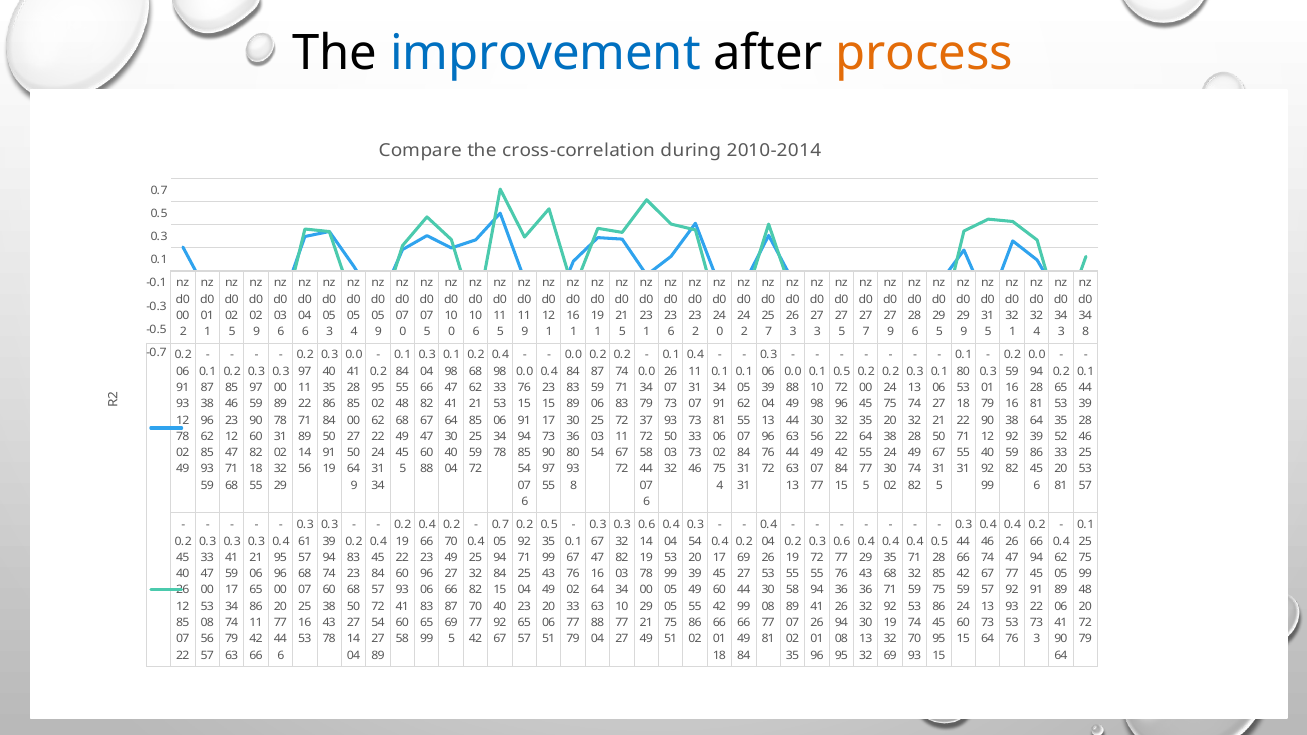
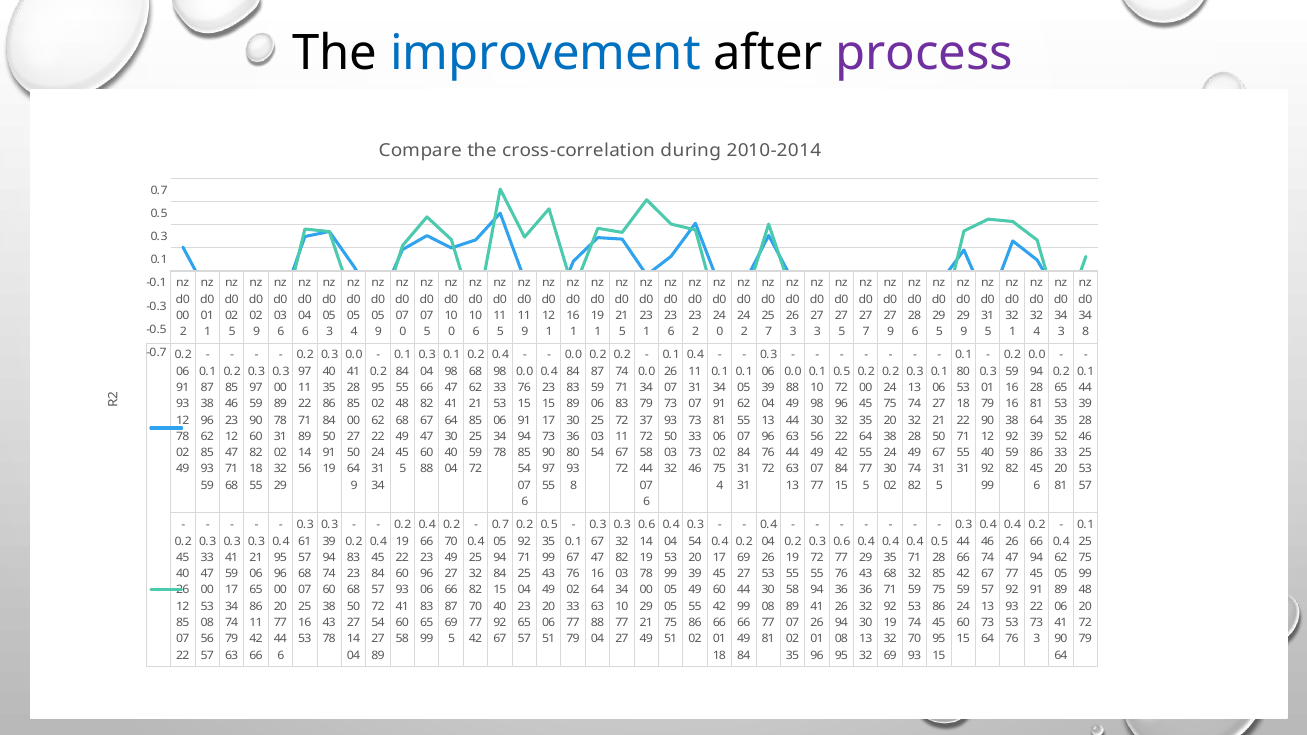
process colour: orange -> purple
